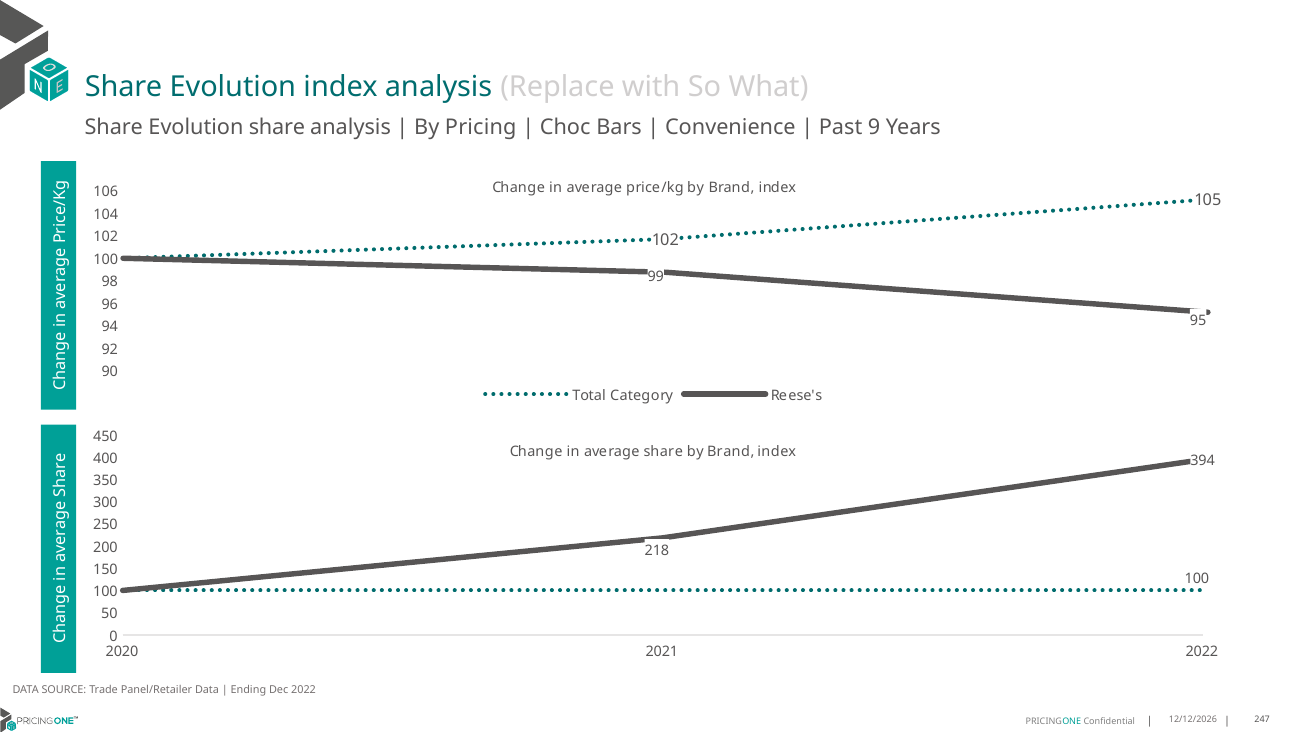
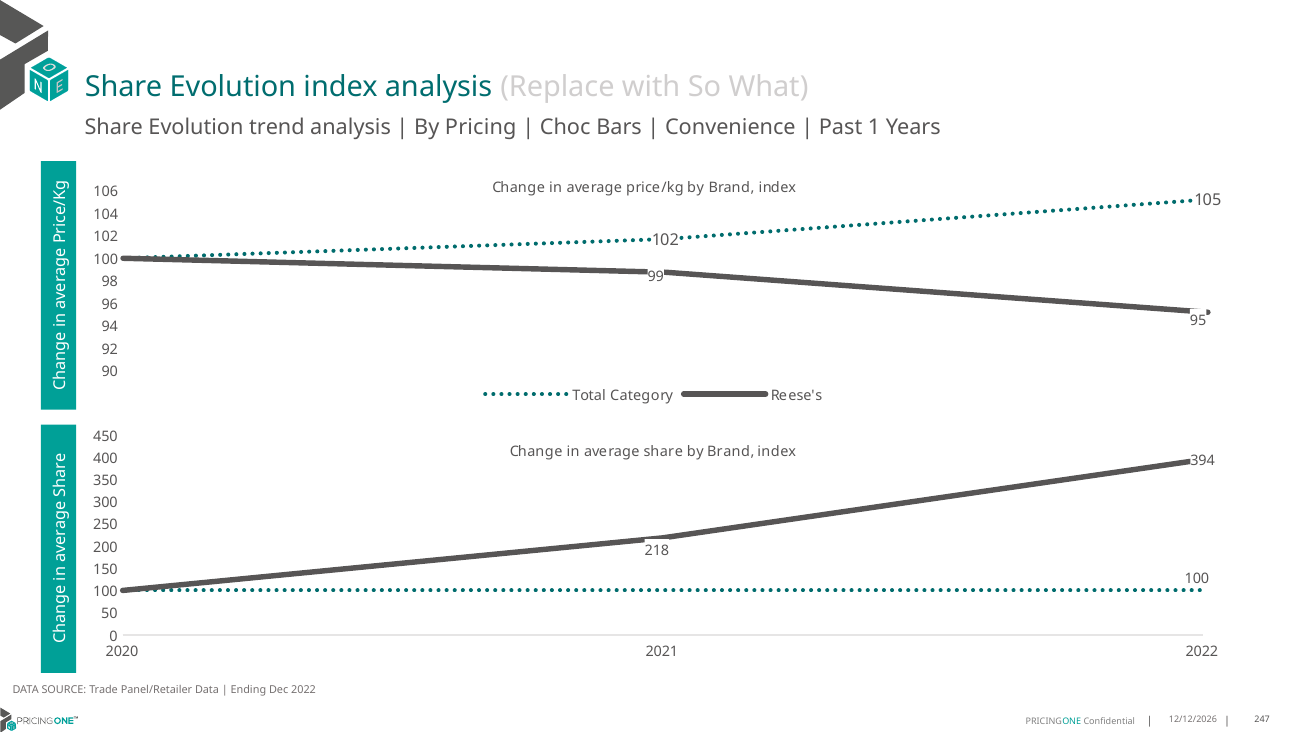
Evolution share: share -> trend
9: 9 -> 1
